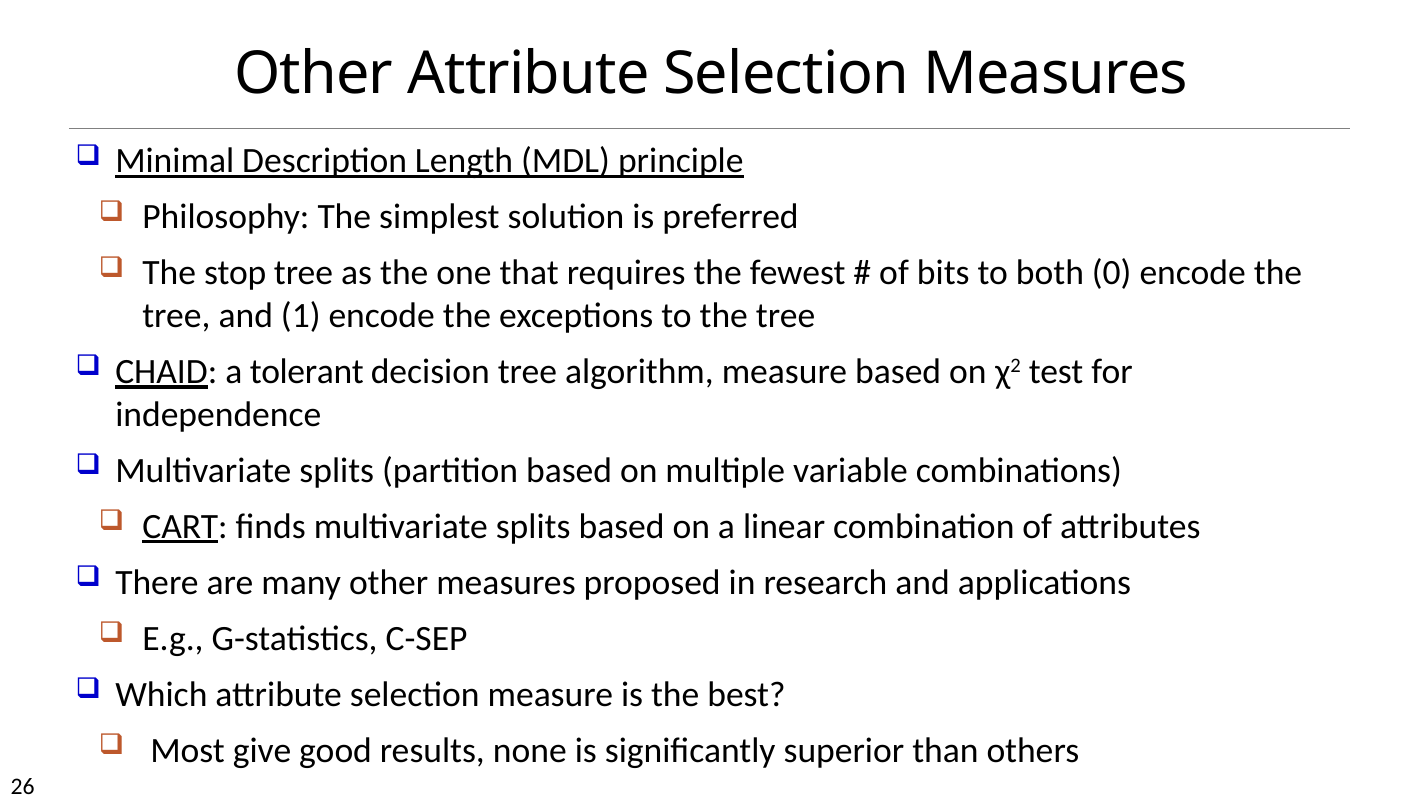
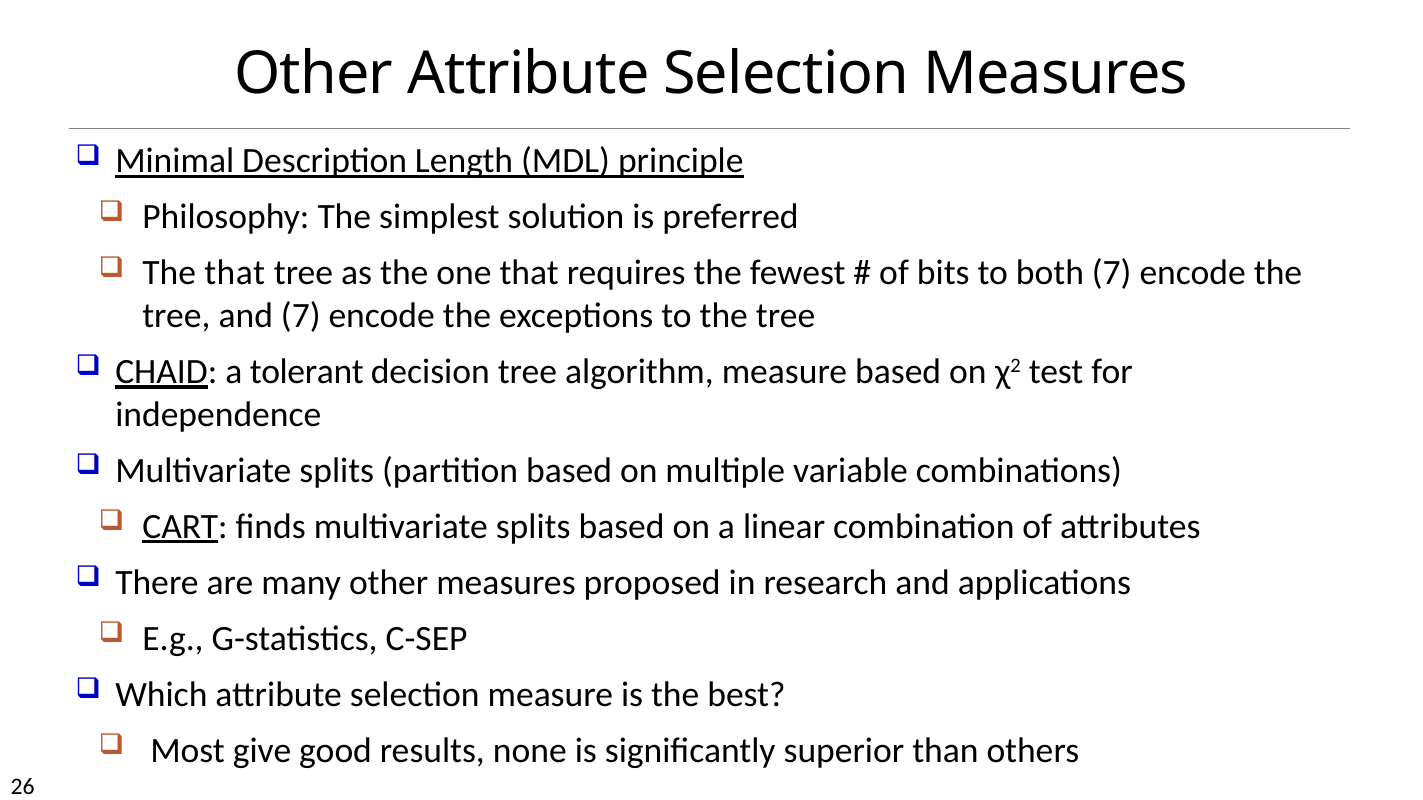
The stop: stop -> that
both 0: 0 -> 7
and 1: 1 -> 7
